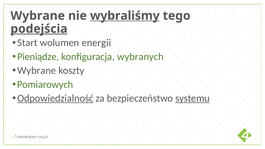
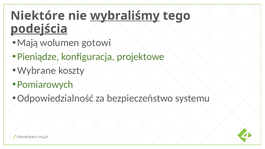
Wybrane at (38, 16): Wybrane -> Niektóre
Start: Start -> Mają
energii: energii -> gotowi
wybranych: wybranych -> projektowe
Odpowiedzialność underline: present -> none
systemu underline: present -> none
